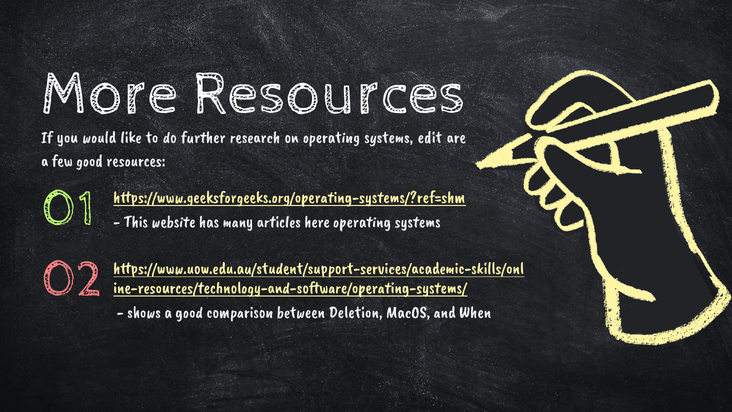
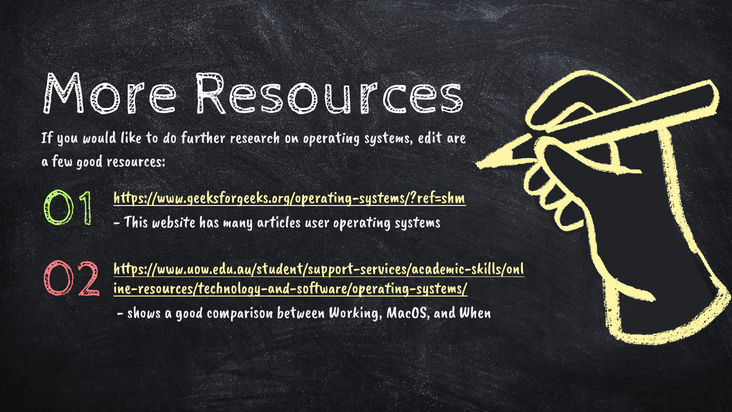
here: here -> user
Deletion: Deletion -> Working
